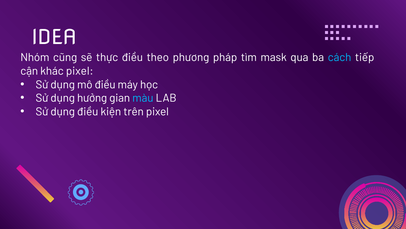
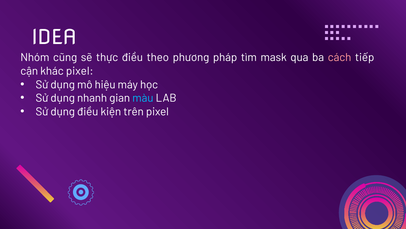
cách colour: light blue -> pink
mô điều: điều -> hiệu
hưởng: hưởng -> nhanh
